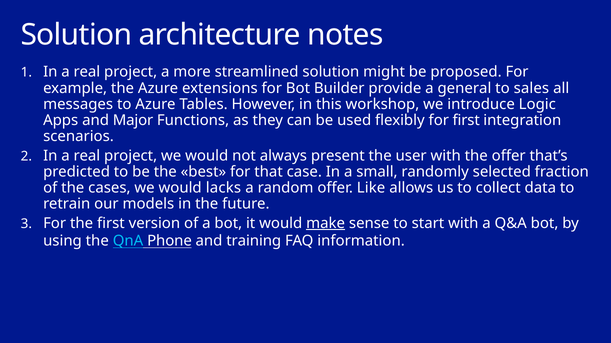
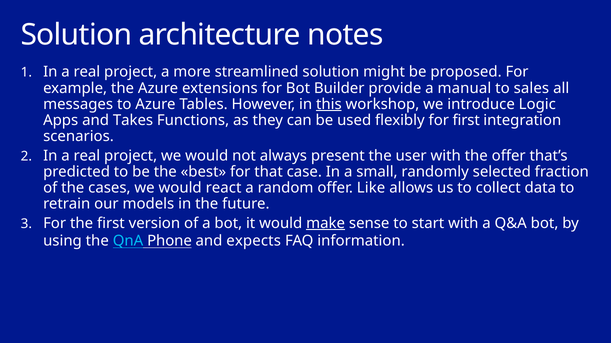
general: general -> manual
this underline: none -> present
Major: Major -> Takes
lacks: lacks -> react
training: training -> expects
